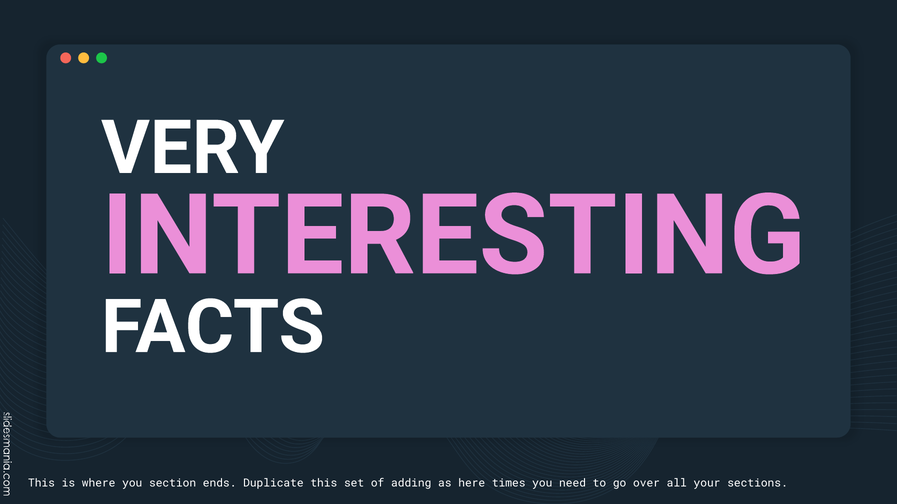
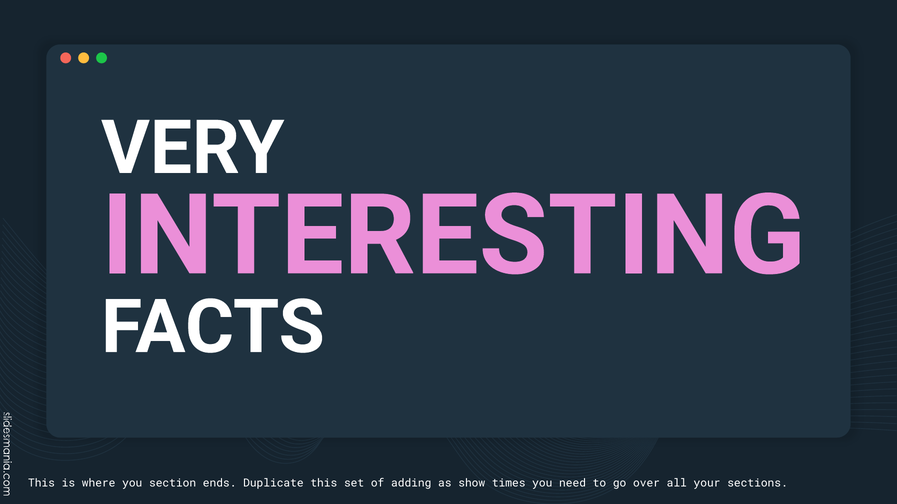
here: here -> show
